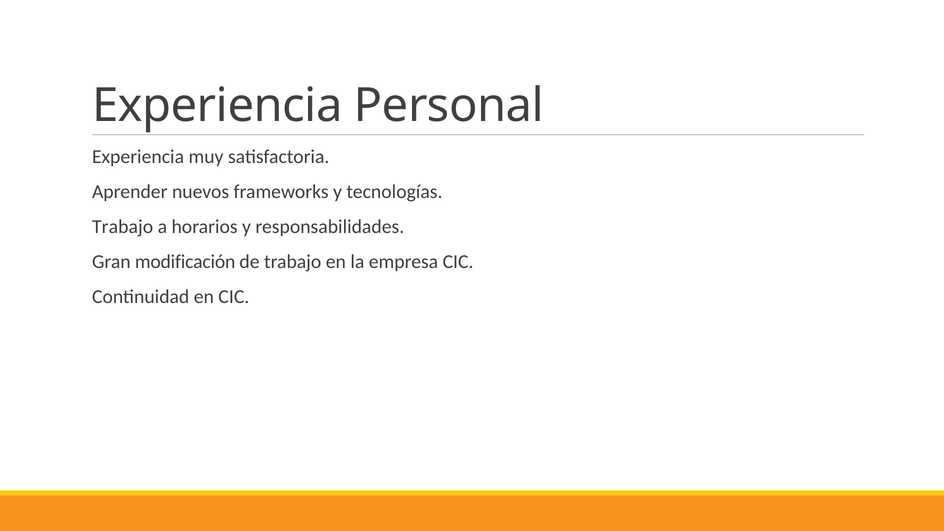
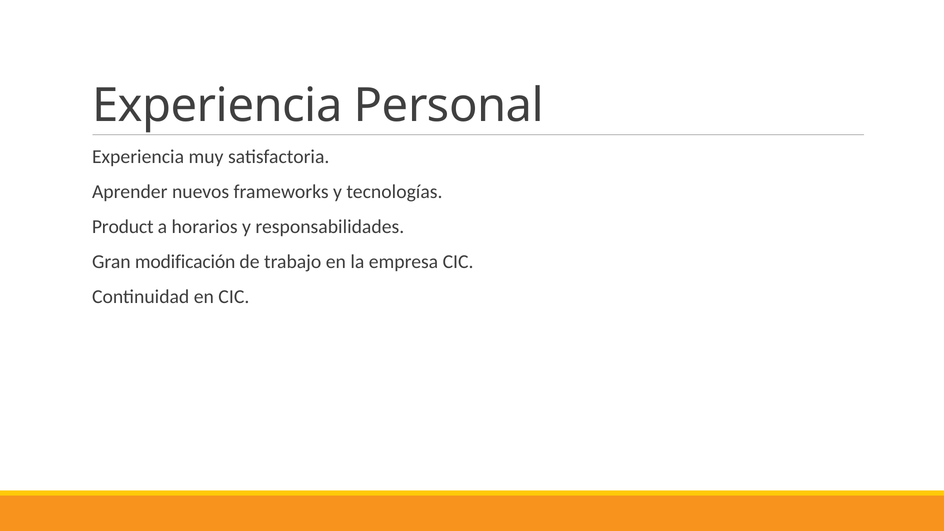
Trabajo at (123, 227): Trabajo -> Product
